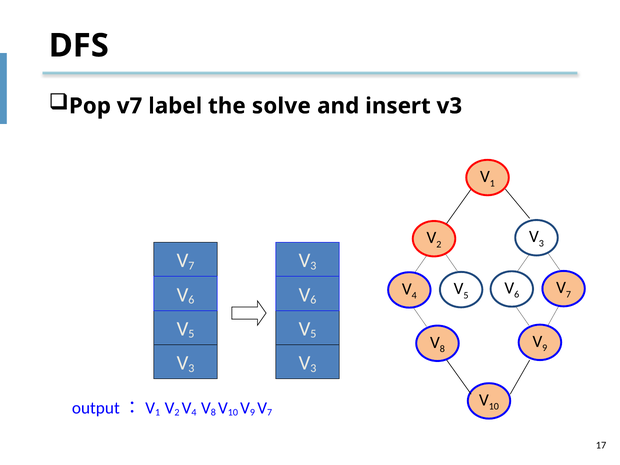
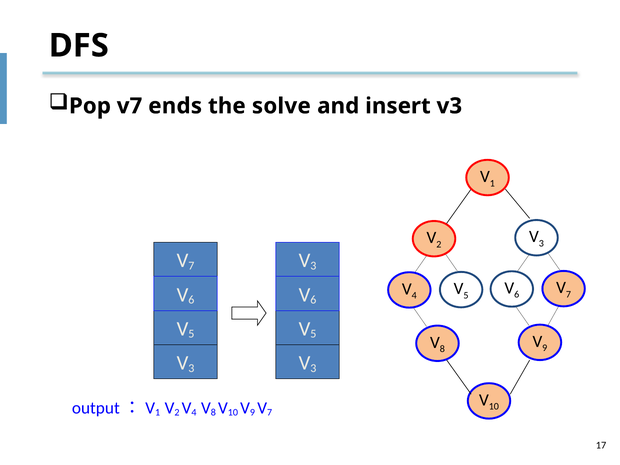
label: label -> ends
